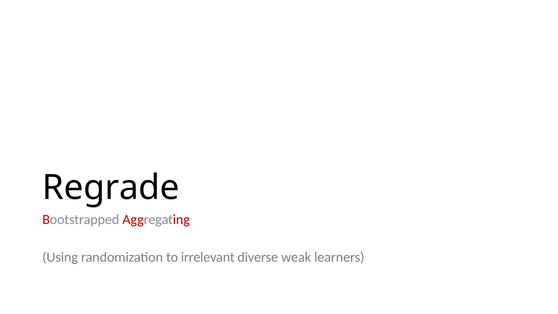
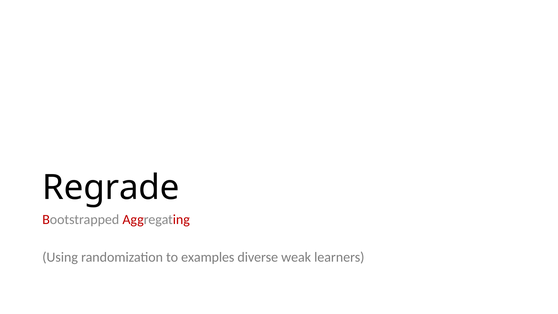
irrelevant: irrelevant -> examples
